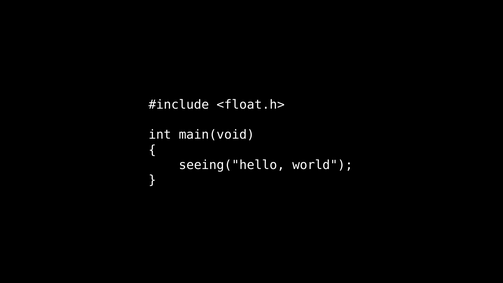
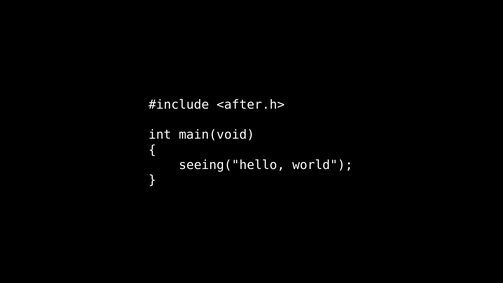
<float.h>: <float.h> -> <after.h>
